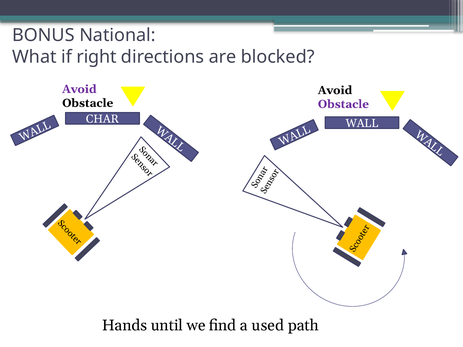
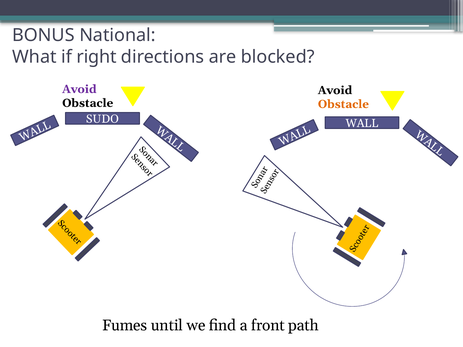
Obstacle at (343, 104) colour: purple -> orange
CHAR: CHAR -> SUDO
Hands: Hands -> Fumes
used: used -> front
